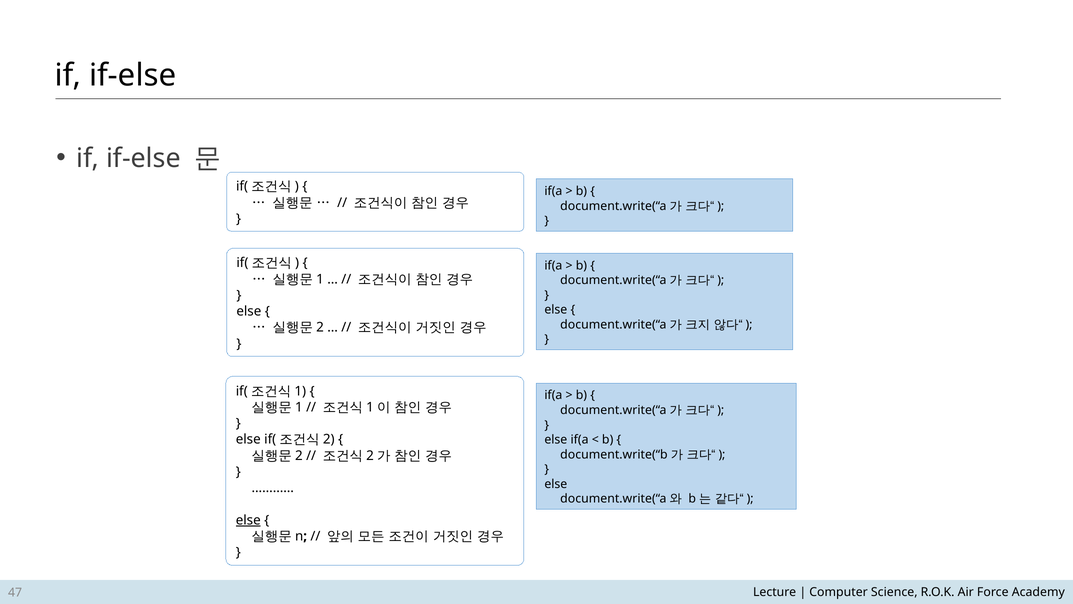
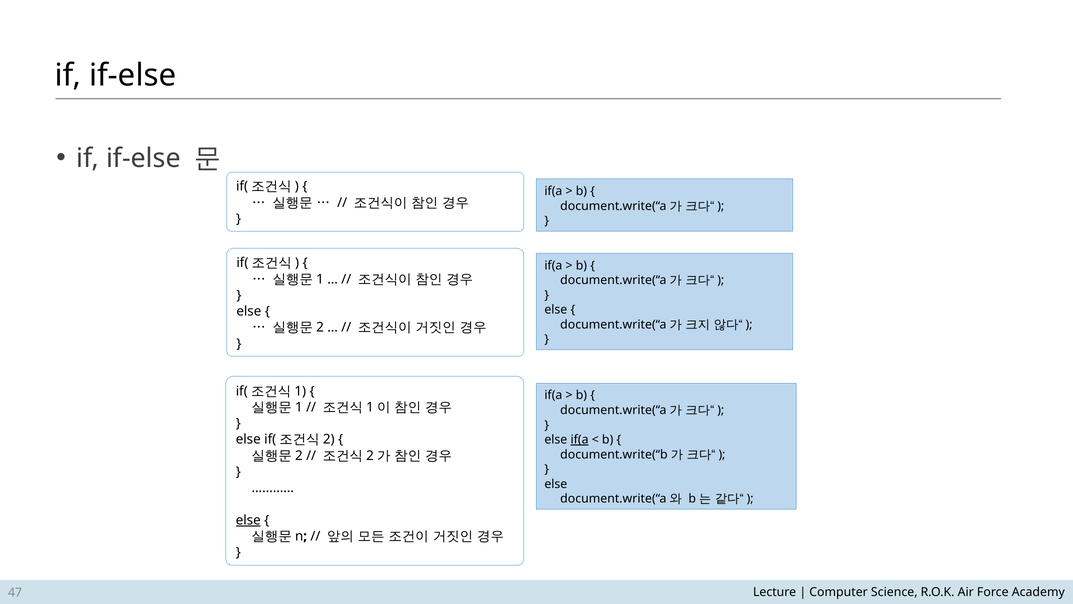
if(a at (580, 439) underline: none -> present
